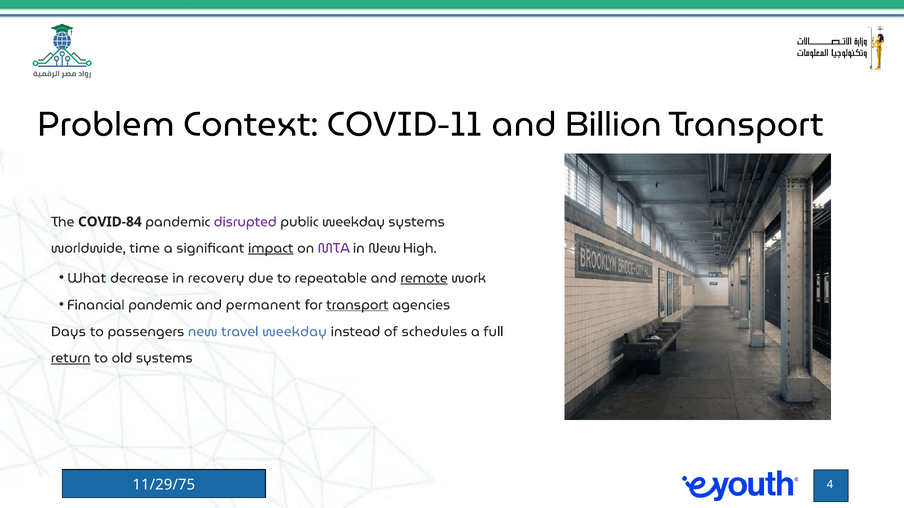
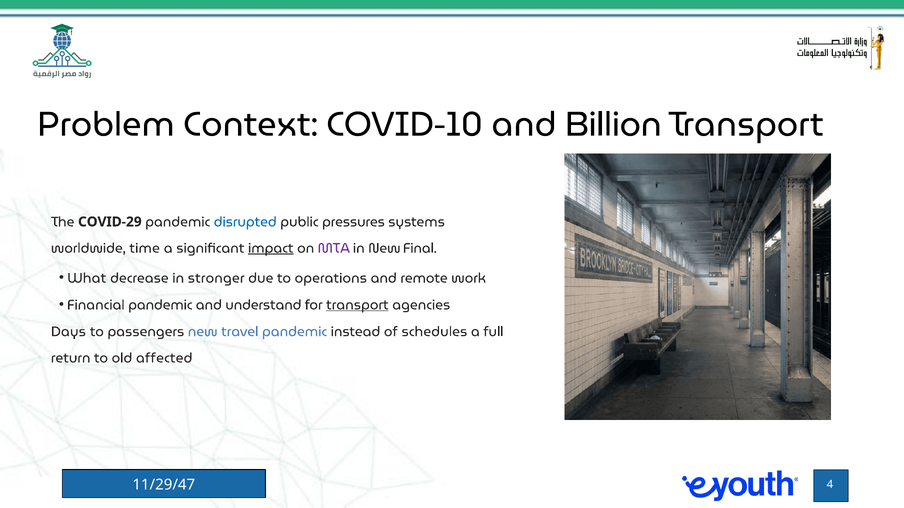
COVID-11: COVID-11 -> COVID-10
COVID-84: COVID-84 -> COVID-29
disrupted colour: purple -> blue
public weekday: weekday -> pressures
High: High -> Final
recovery: recovery -> stronger
repeatable: repeatable -> operations
remote underline: present -> none
permanent: permanent -> understand
travel weekday: weekday -> pandemic
return underline: present -> none
old systems: systems -> affected
11/29/75: 11/29/75 -> 11/29/47
